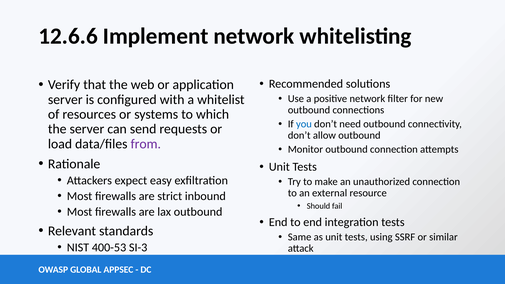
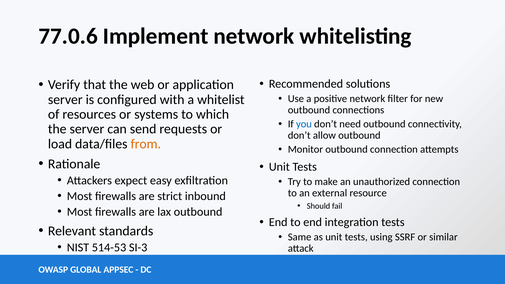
12.6.6: 12.6.6 -> 77.0.6
from colour: purple -> orange
400-53: 400-53 -> 514-53
